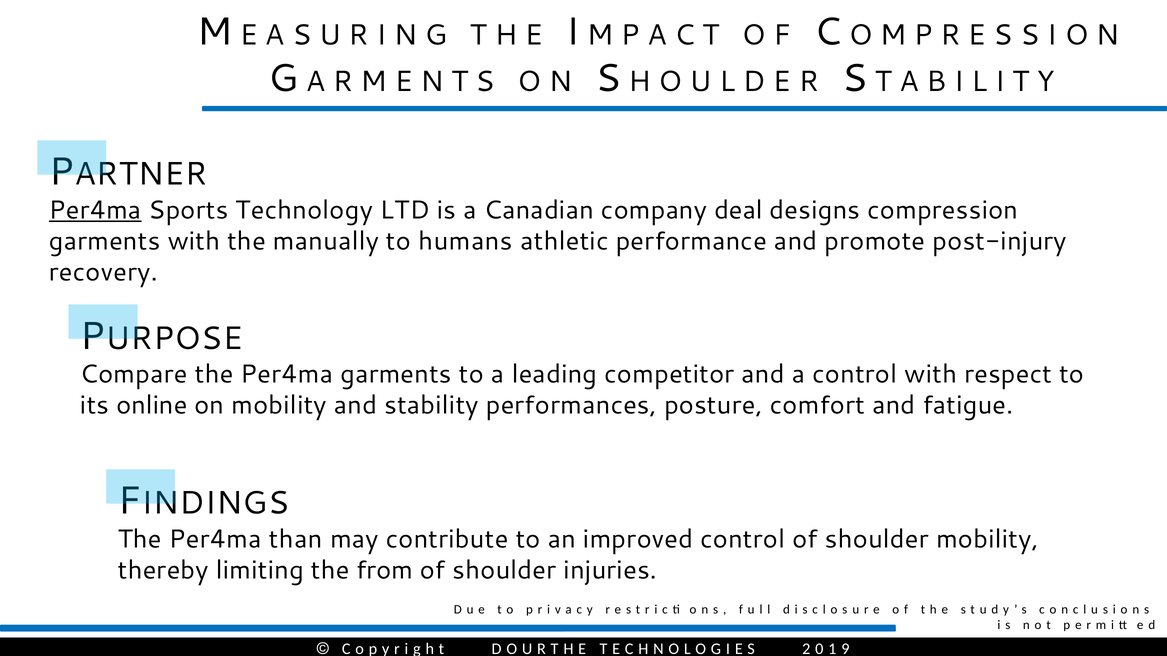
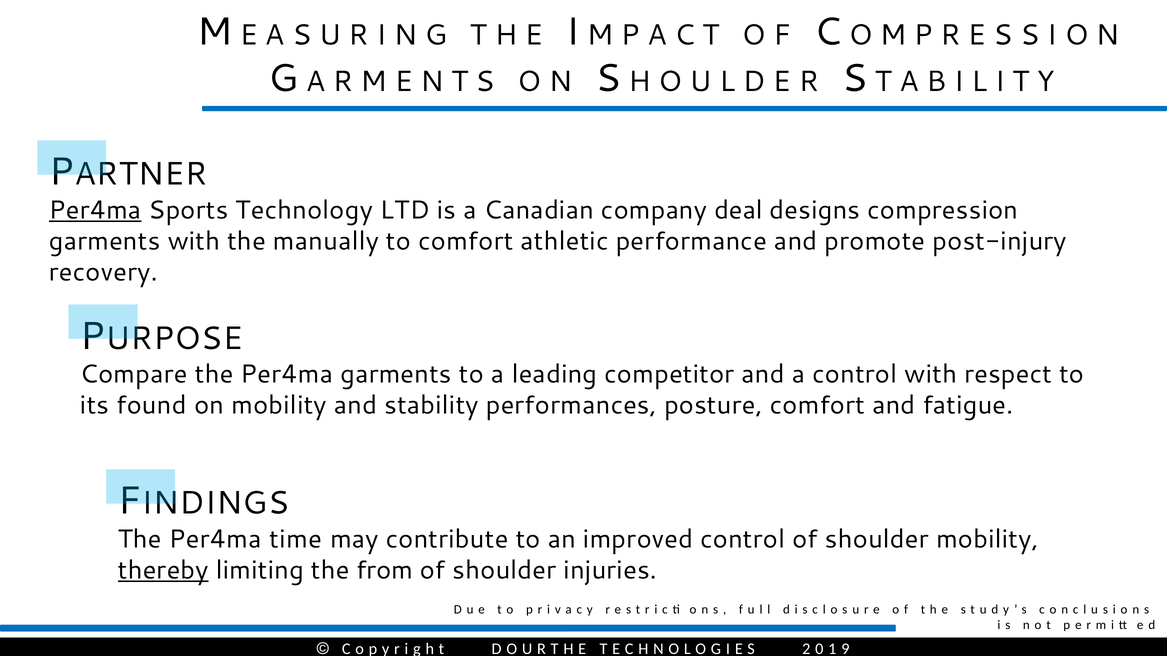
to humans: humans -> comfort
online: online -> found
than: than -> time
thereby underline: none -> present
